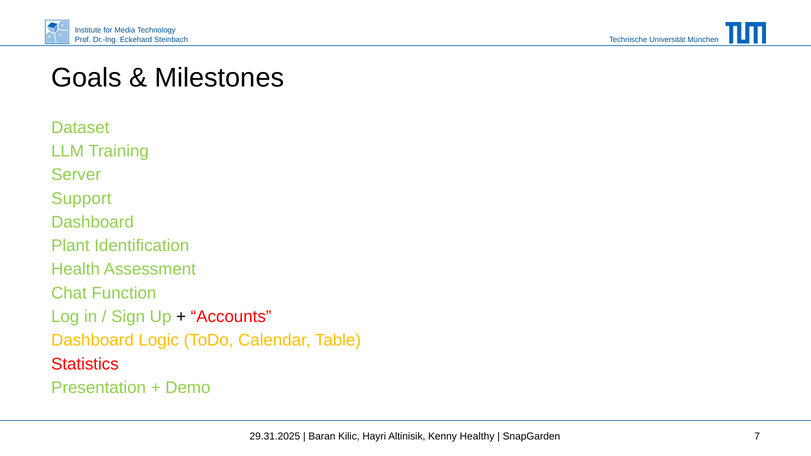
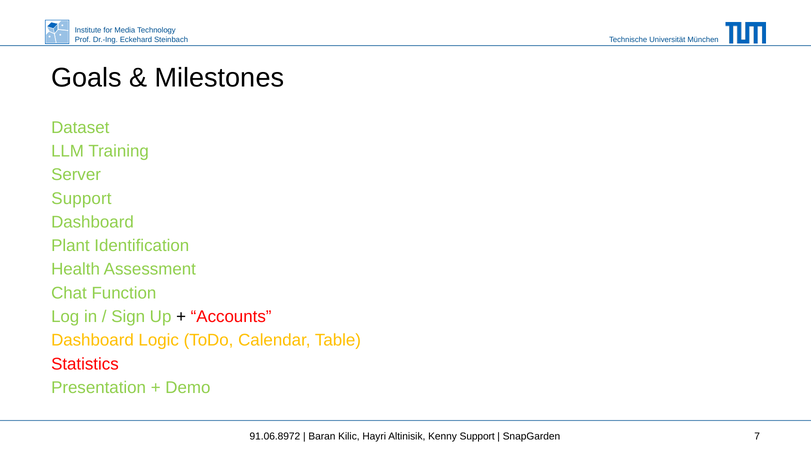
29.31.2025: 29.31.2025 -> 91.06.8972
Kenny Healthy: Healthy -> Support
